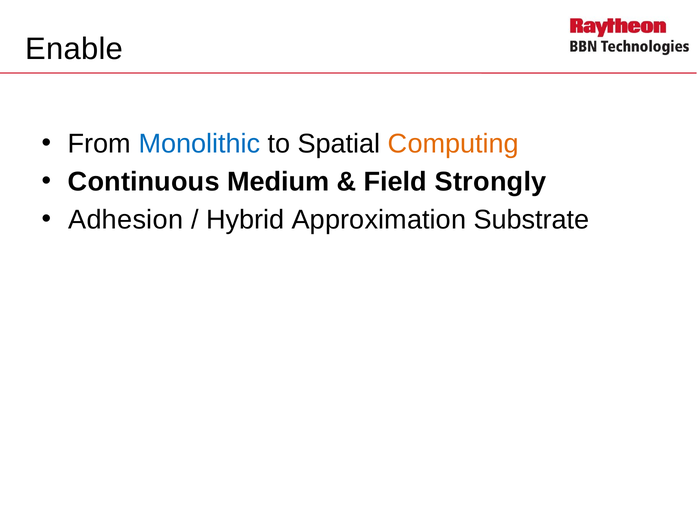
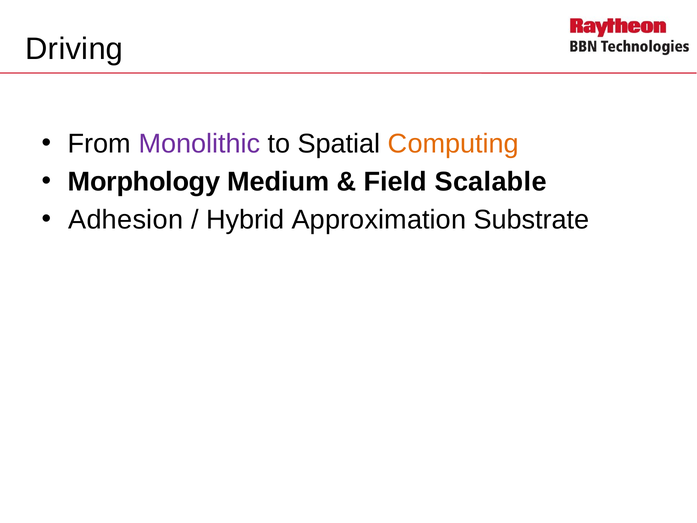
Enable: Enable -> Driving
Monolithic colour: blue -> purple
Continuous: Continuous -> Morphology
Strongly: Strongly -> Scalable
